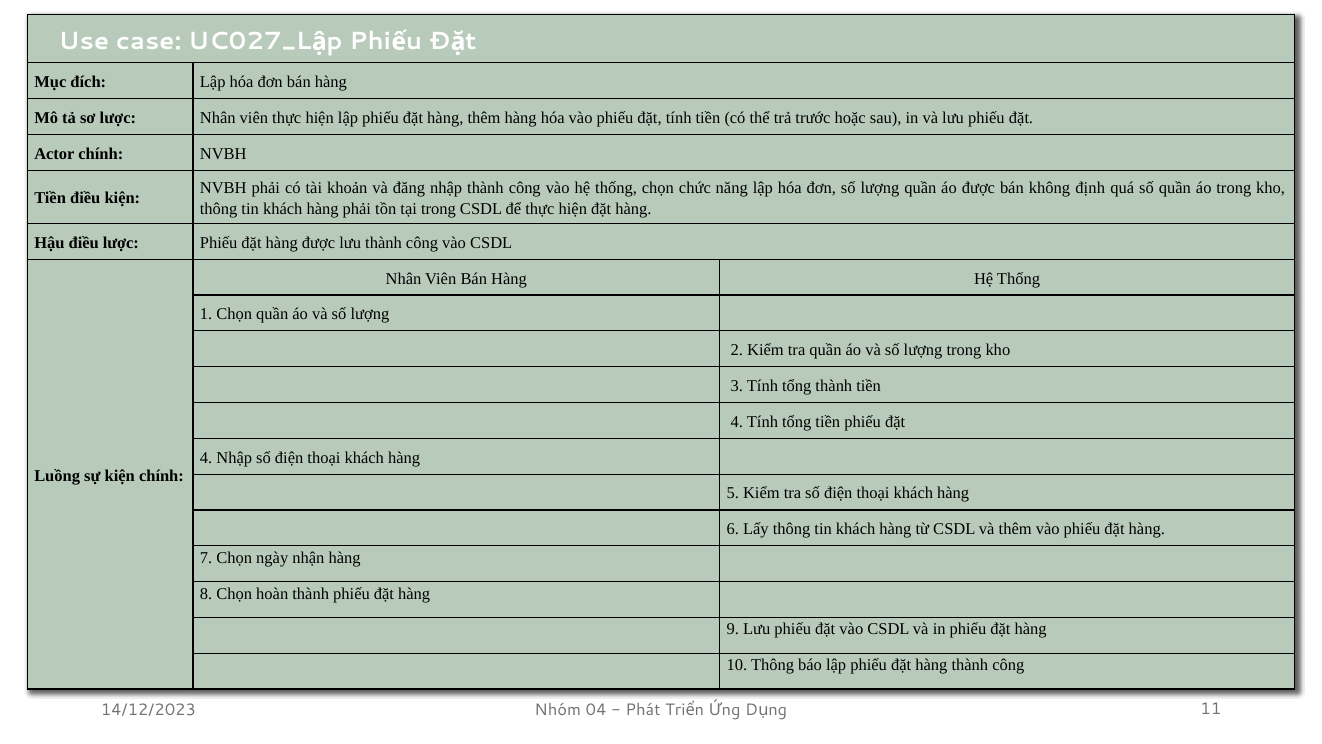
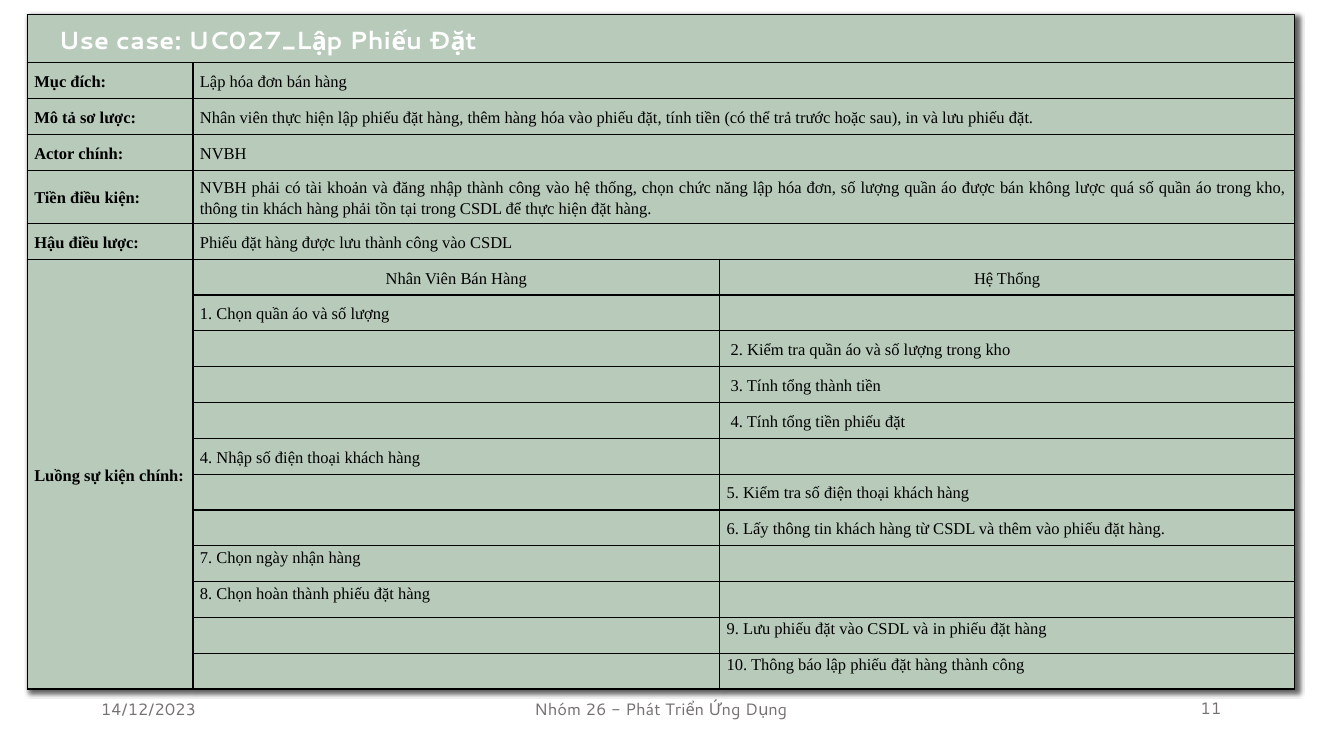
không định: định -> lược
04: 04 -> 26
